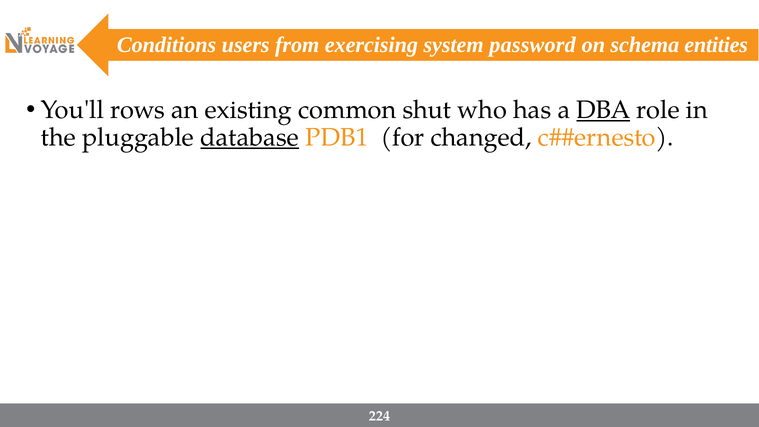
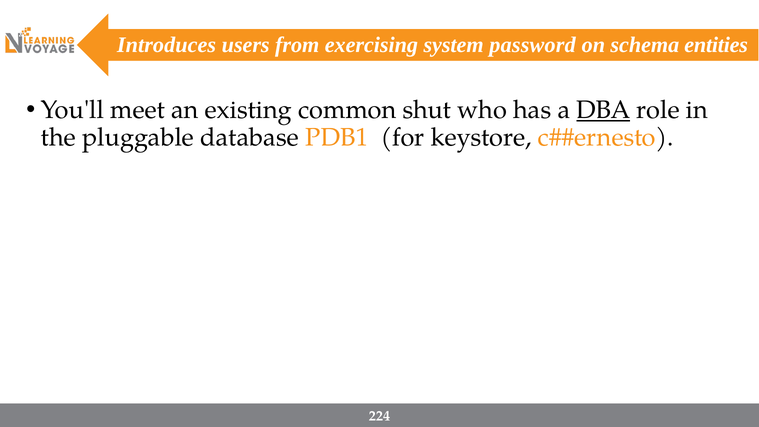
Conditions: Conditions -> Introduces
rows: rows -> meet
database underline: present -> none
changed: changed -> keystore
